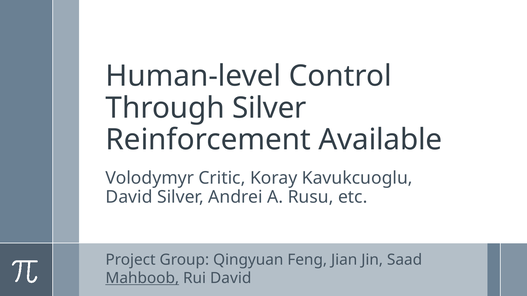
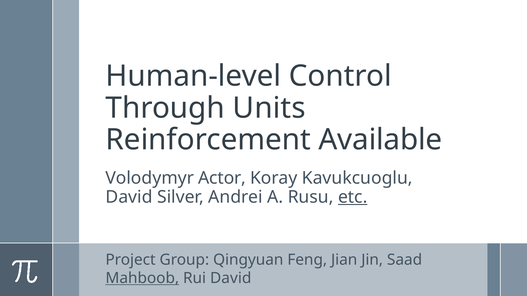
Through Silver: Silver -> Units
Critic: Critic -> Actor
etc underline: none -> present
